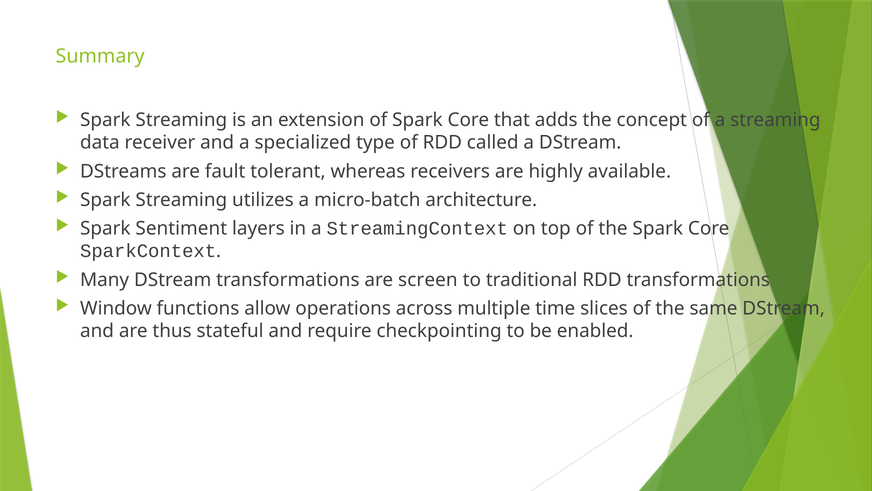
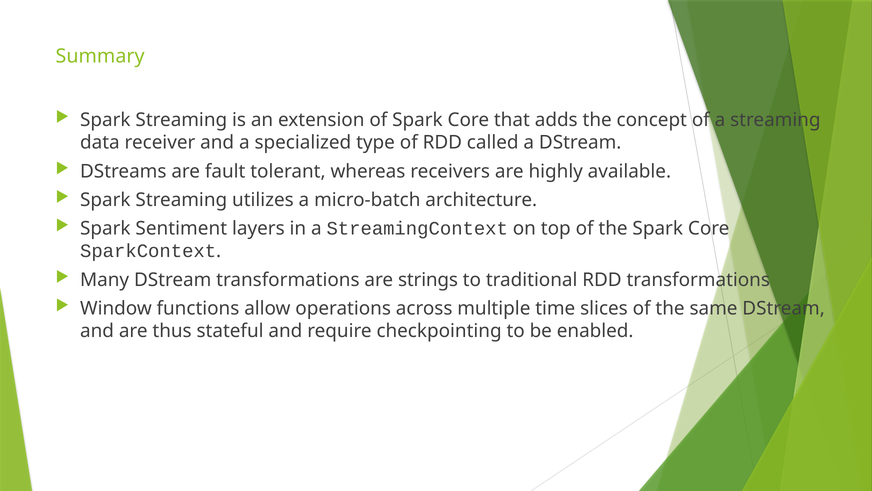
screen: screen -> strings
